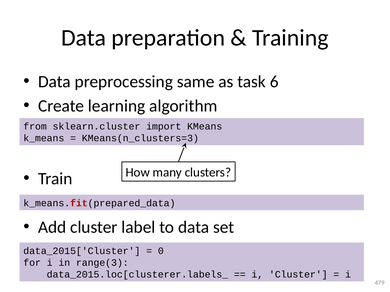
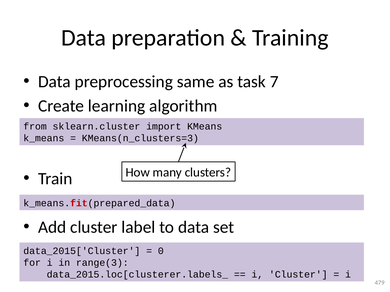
6: 6 -> 7
